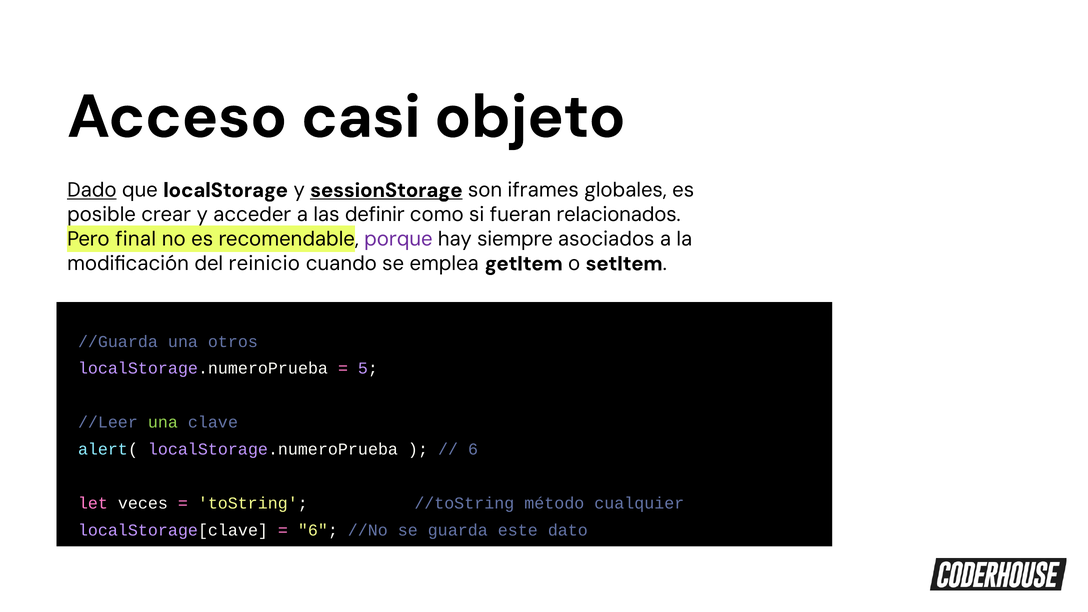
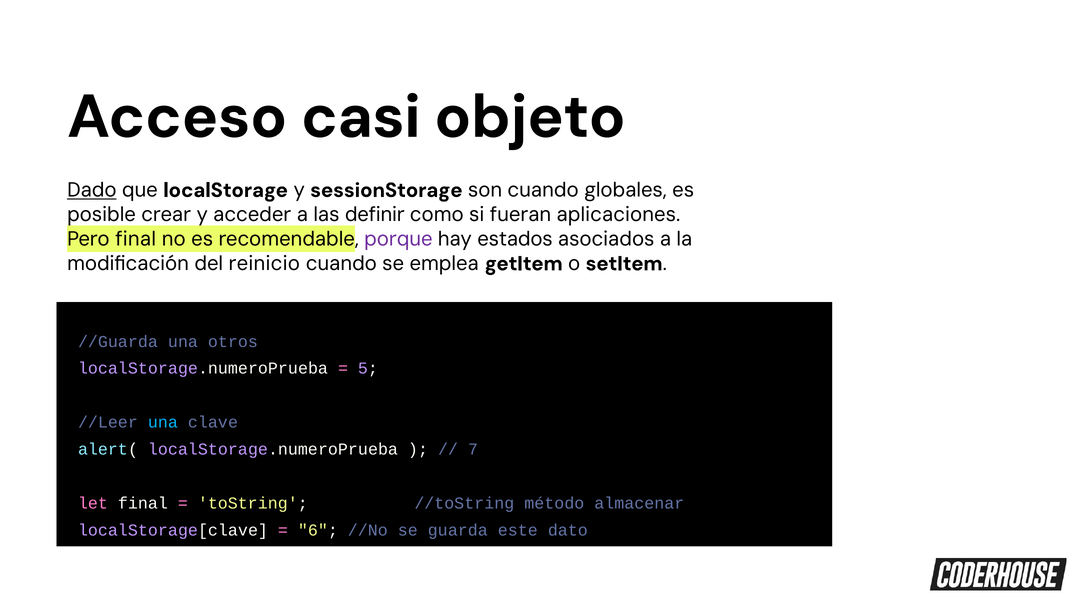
sessionStorage underline: present -> none
son iframes: iframes -> cuando
relacionados: relacionados -> aplicaciones
siempre: siempre -> estados
una at (163, 422) colour: light green -> light blue
6 at (473, 449): 6 -> 7
let veces: veces -> final
cualquier: cualquier -> almacenar
